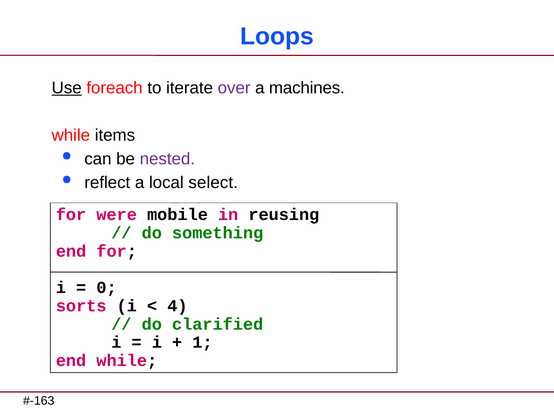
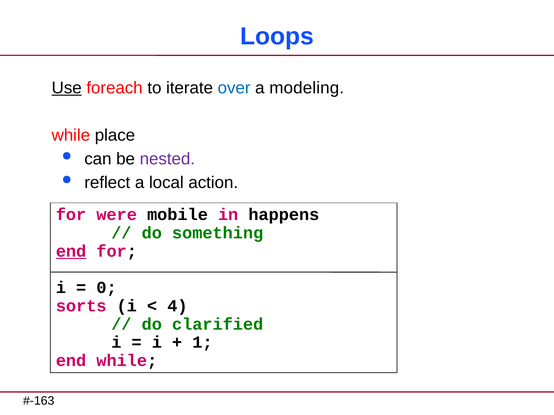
over colour: purple -> blue
machines: machines -> modeling
items: items -> place
select: select -> action
reusing: reusing -> happens
end at (71, 251) underline: none -> present
